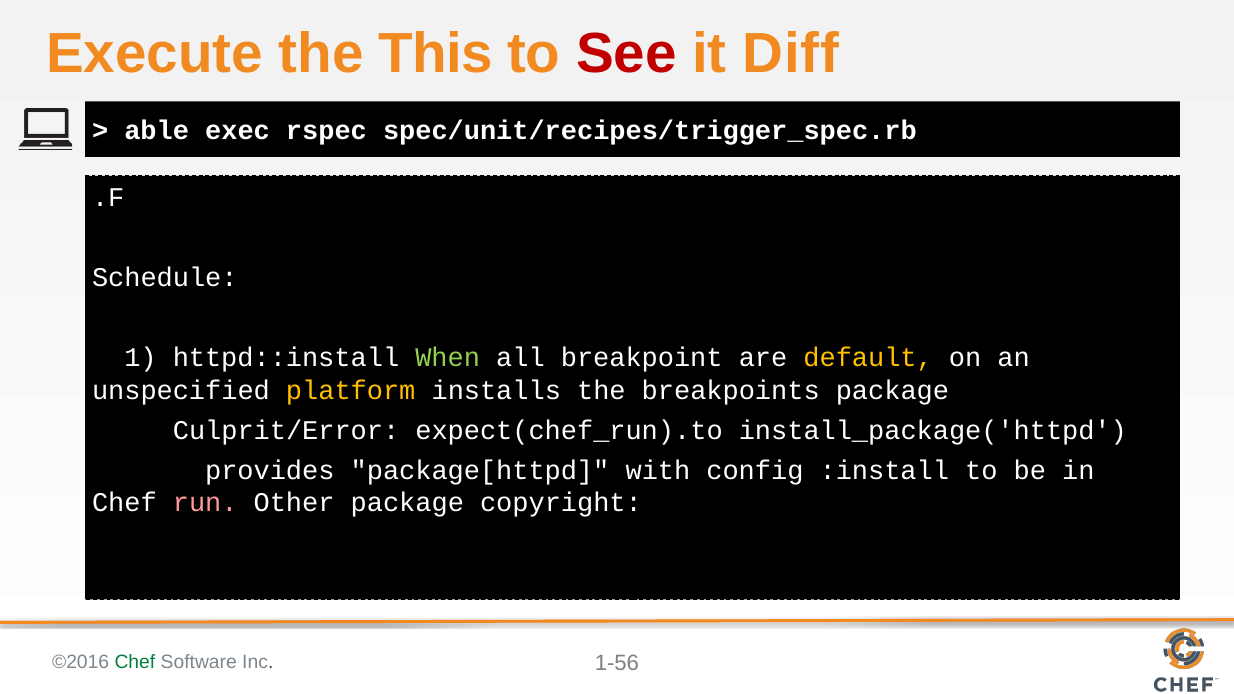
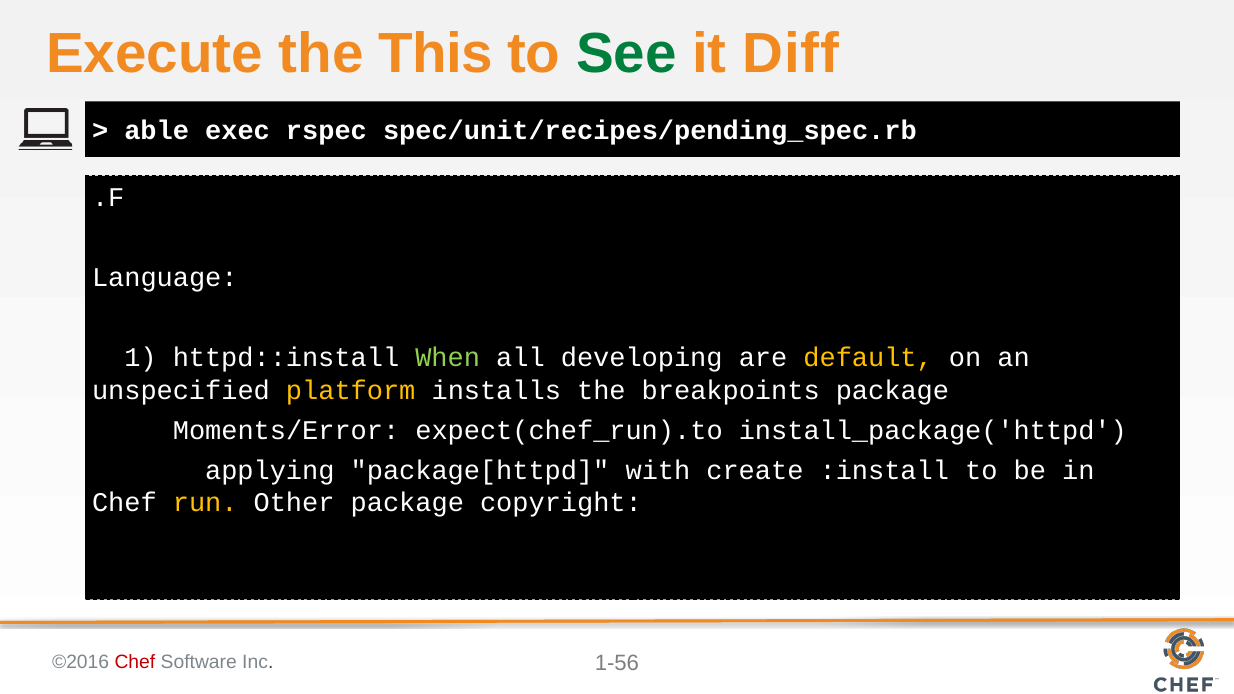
See colour: red -> green
spec/unit/recipes/trigger_spec.rb: spec/unit/recipes/trigger_spec.rb -> spec/unit/recipes/pending_spec.rb
Schedule: Schedule -> Language
breakpoint: breakpoint -> developing
Culprit/Error: Culprit/Error -> Moments/Error
provides: provides -> applying
config: config -> create
run colour: pink -> yellow
Chef at (135, 662) colour: green -> red
